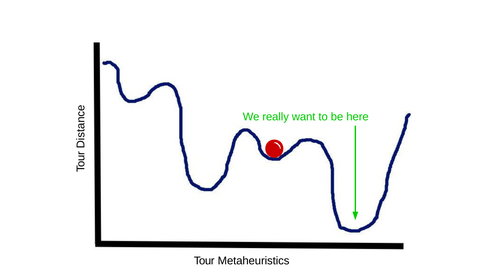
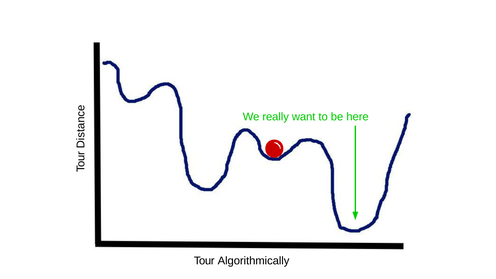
Metaheuristics: Metaheuristics -> Algorithmically
